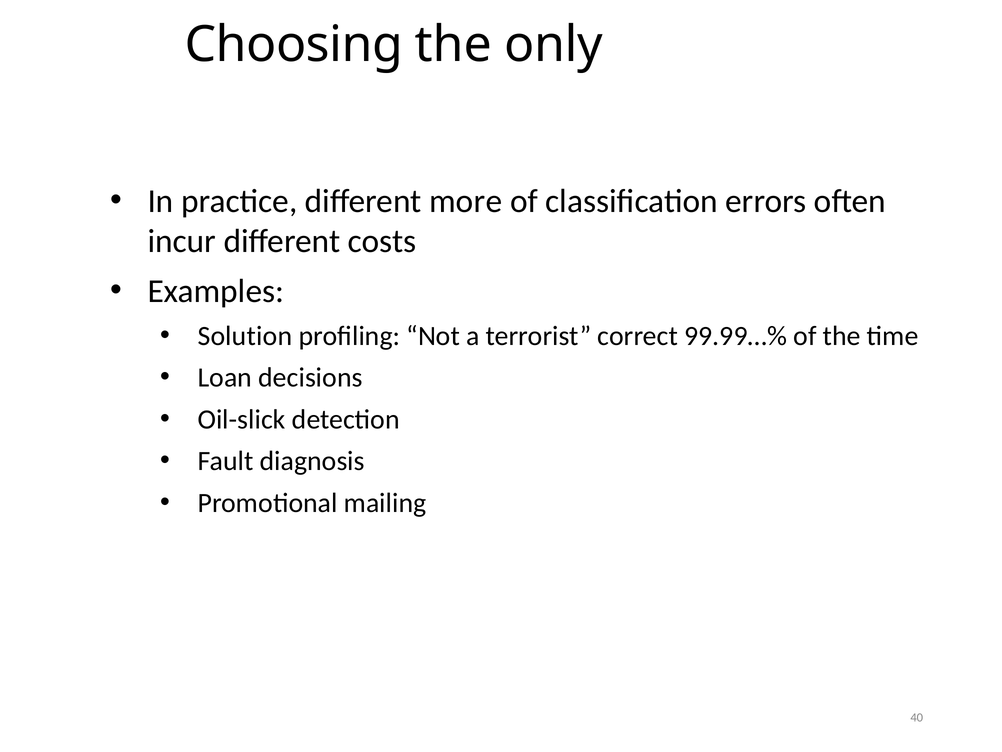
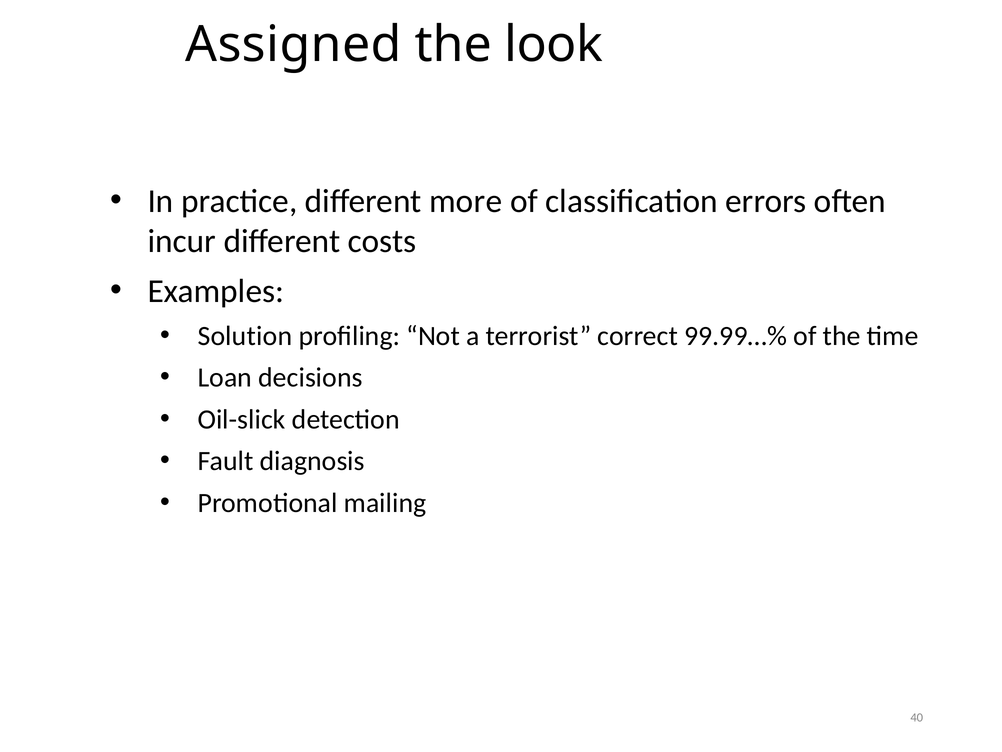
Choosing: Choosing -> Assigned
only: only -> look
